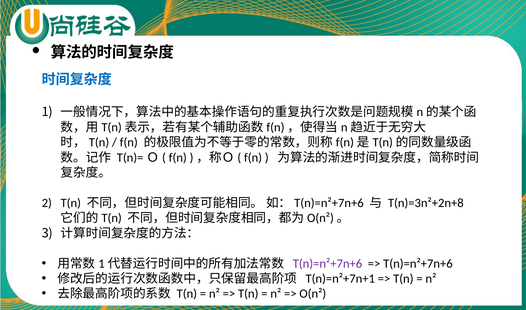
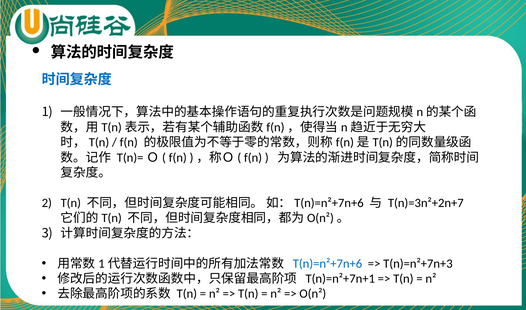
T(n)=3n²+2n+8: T(n)=3n²+2n+8 -> T(n)=3n²+2n+7
T(n)=n²+7n+6 at (327, 263) colour: purple -> blue
T(n)=n²+7n+6 at (418, 263): T(n)=n²+7n+6 -> T(n)=n²+7n+3
